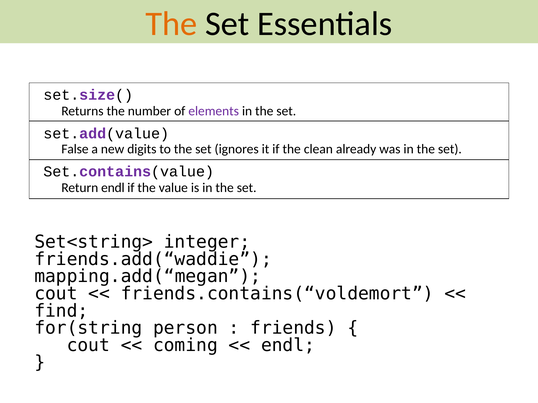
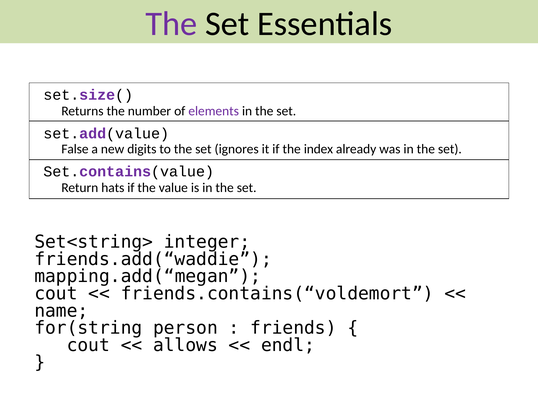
The at (171, 24) colour: orange -> purple
clean: clean -> index
Return endl: endl -> hats
find: find -> name
coming: coming -> allows
